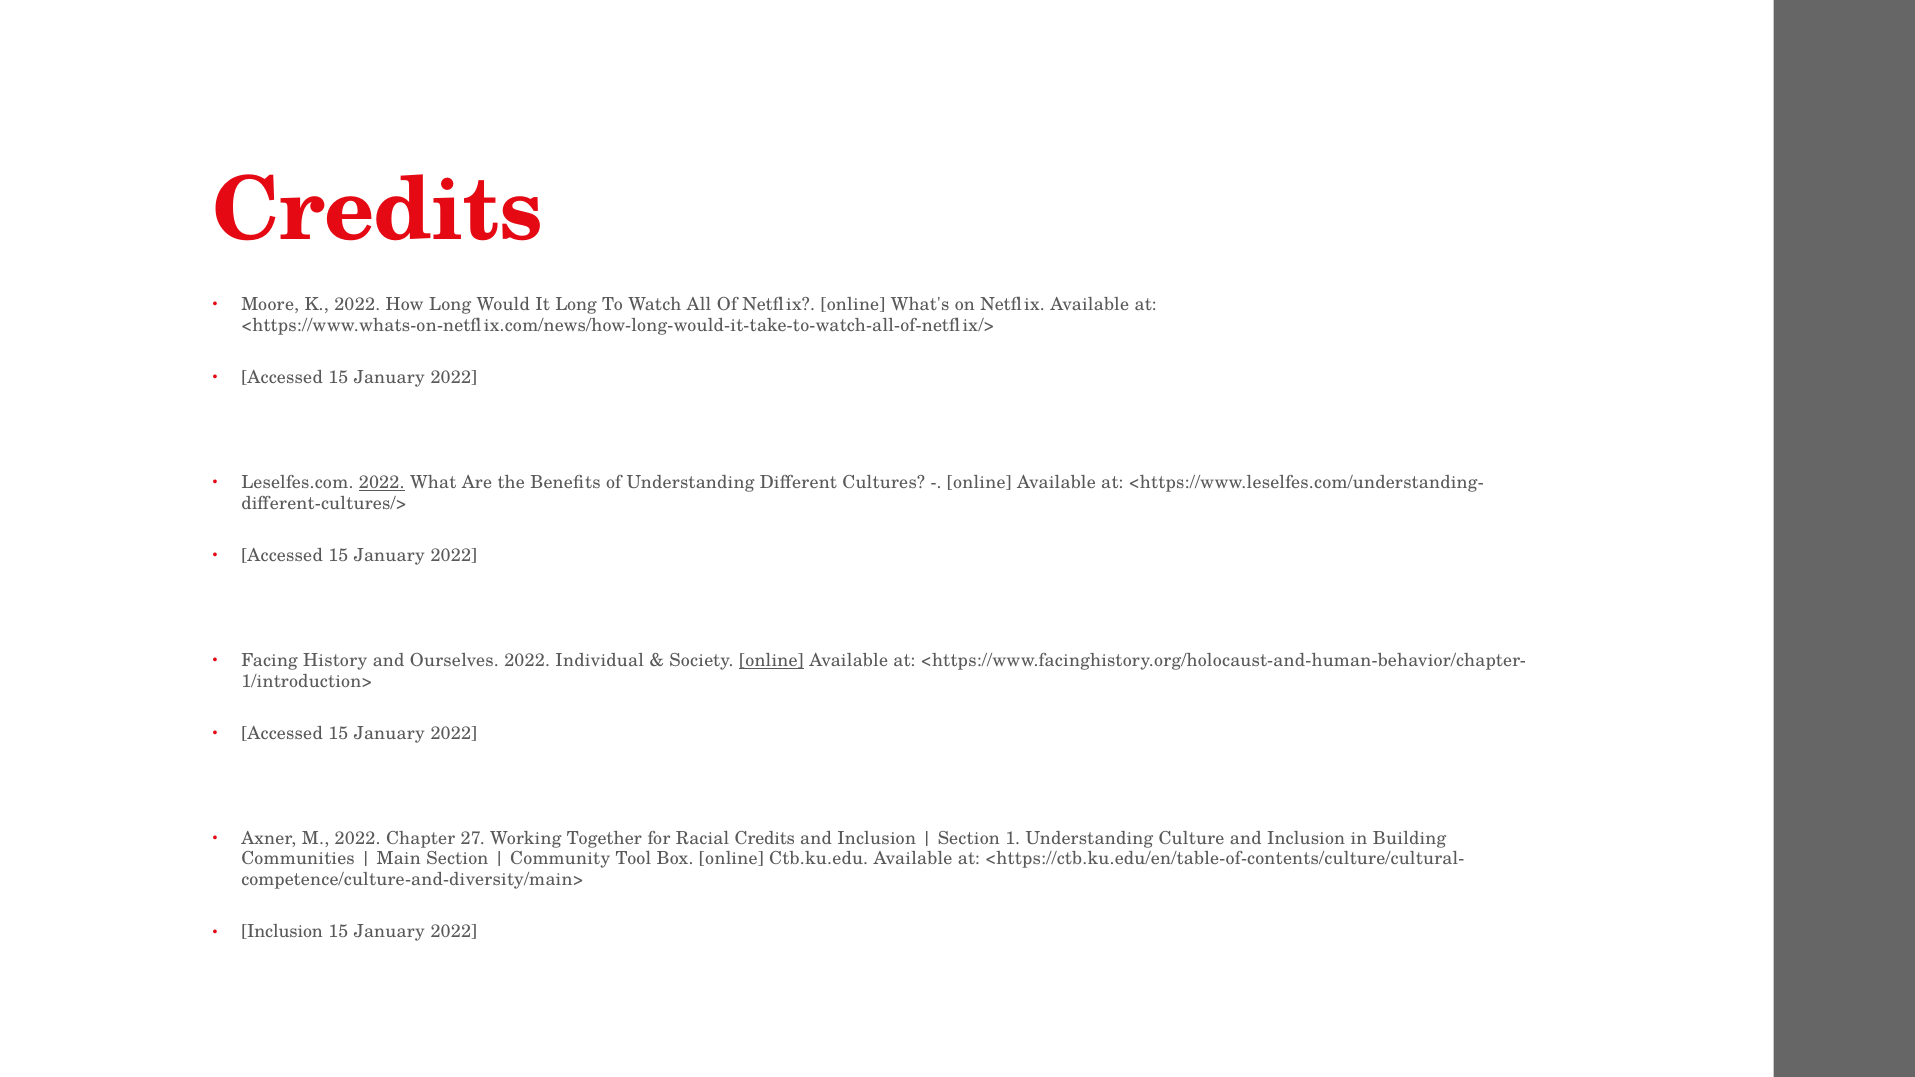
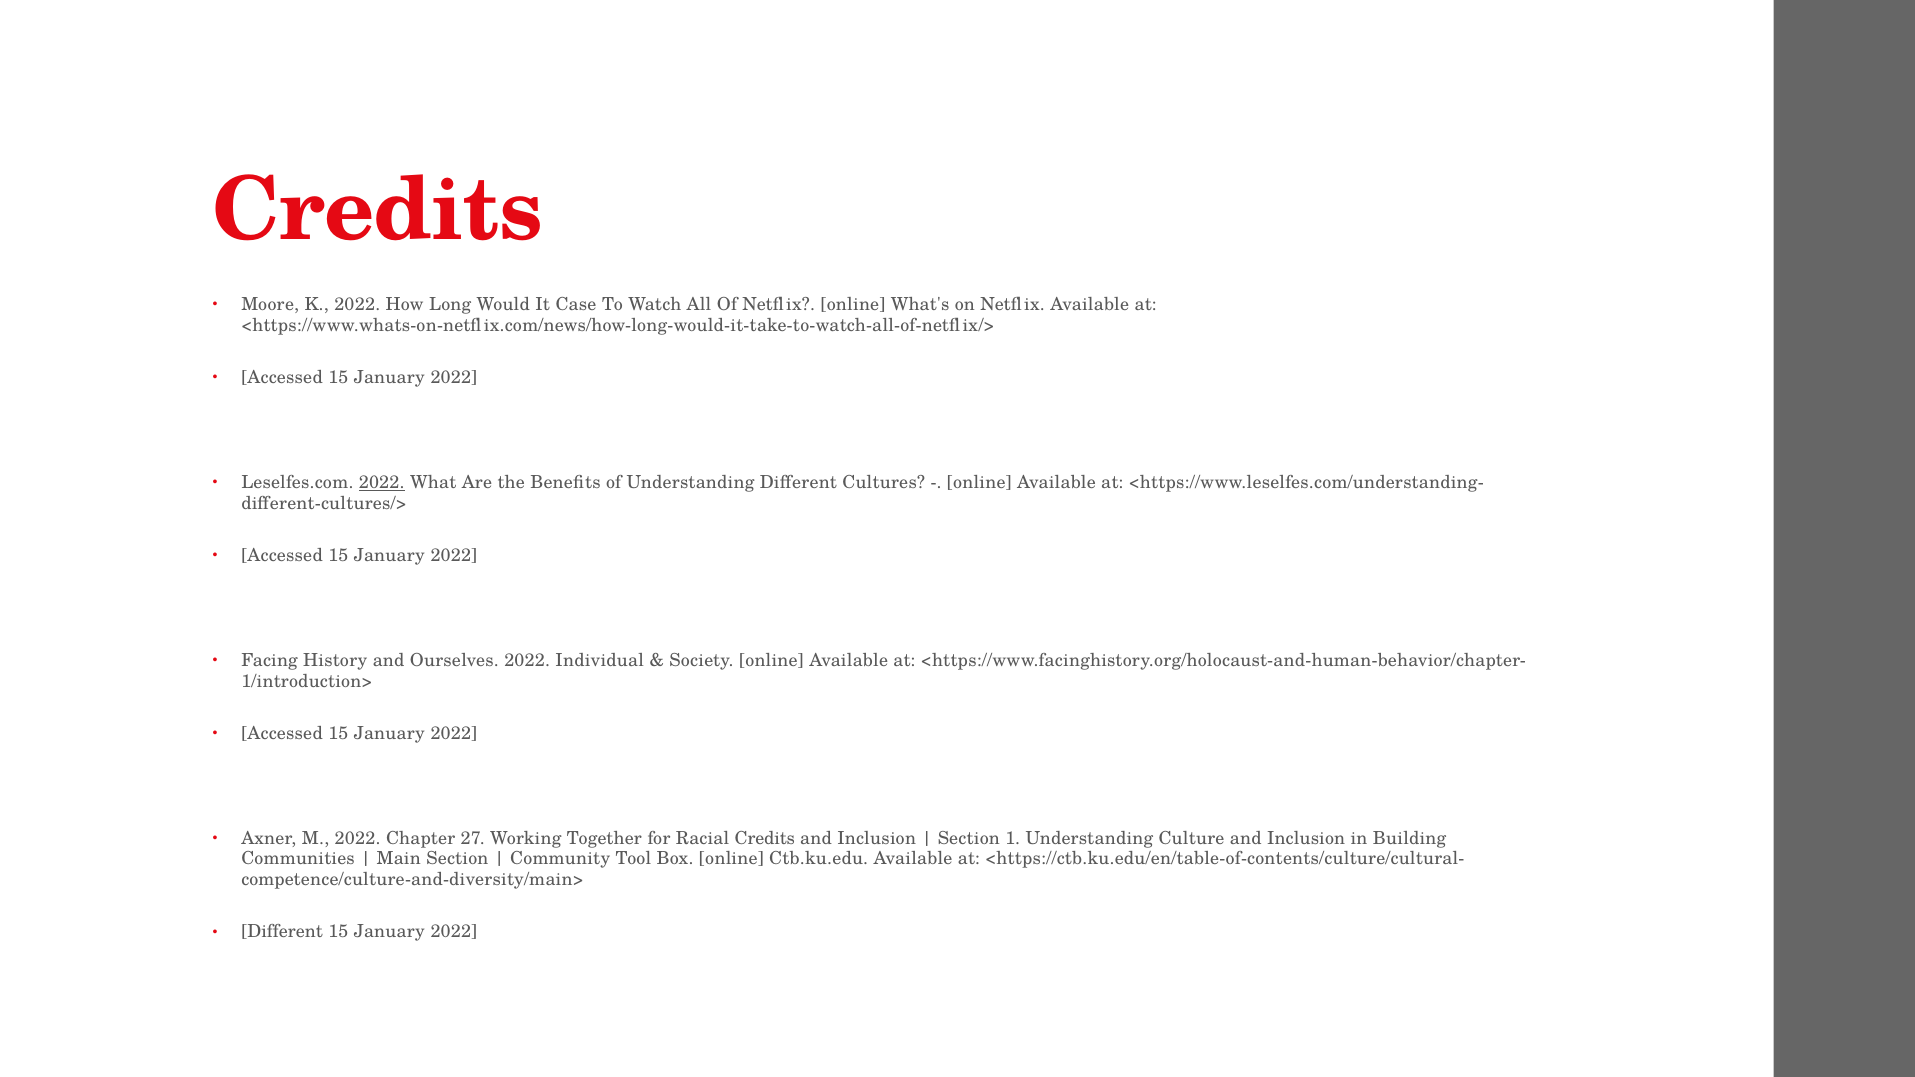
It Long: Long -> Case
online at (771, 661) underline: present -> none
Inclusion at (282, 932): Inclusion -> Different
